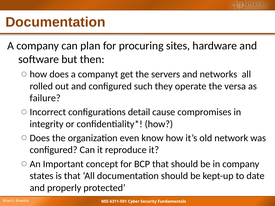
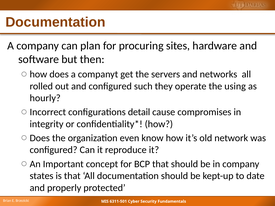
versa: versa -> using
failure: failure -> hourly
